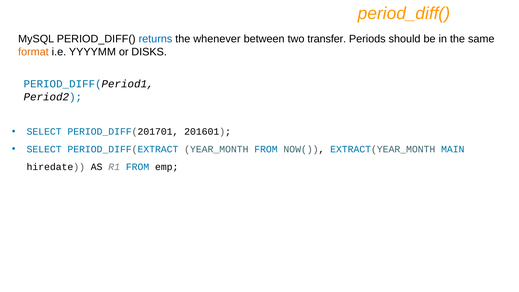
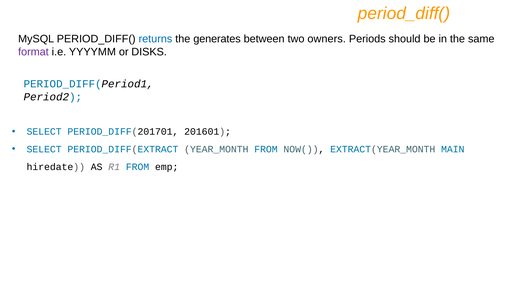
whenever: whenever -> generates
transfer: transfer -> owners
format colour: orange -> purple
